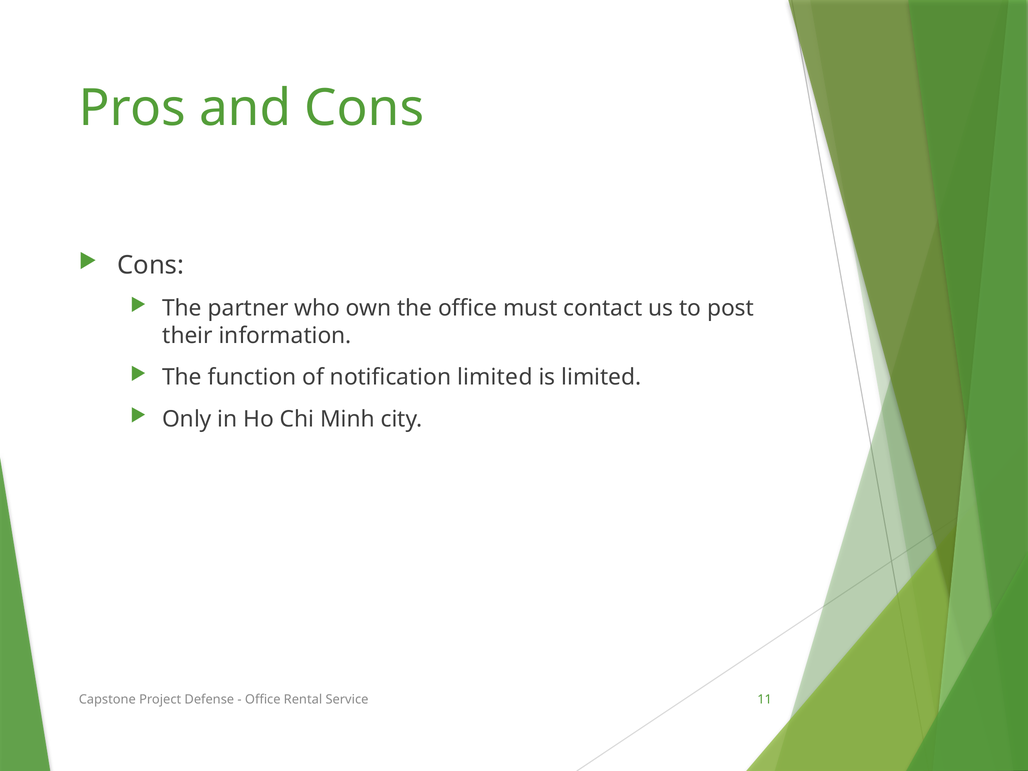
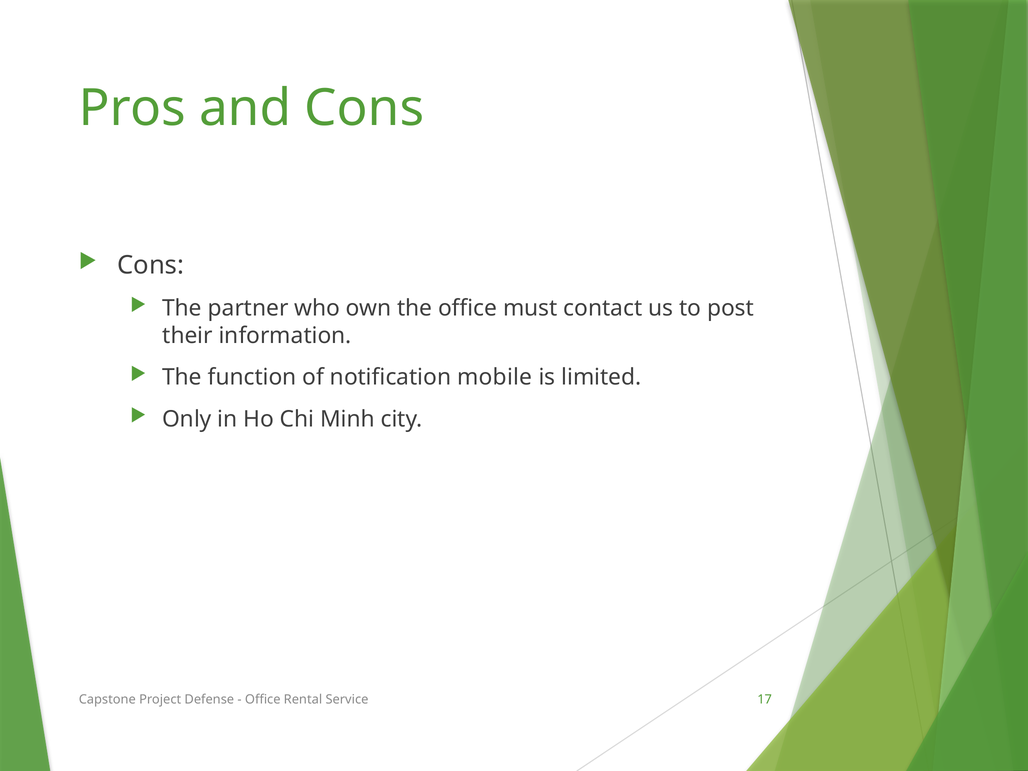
notification limited: limited -> mobile
11: 11 -> 17
